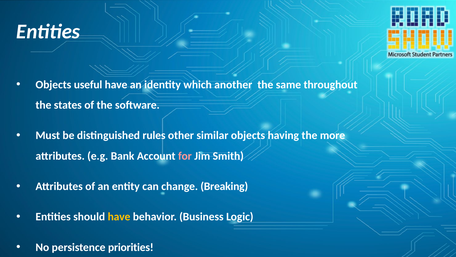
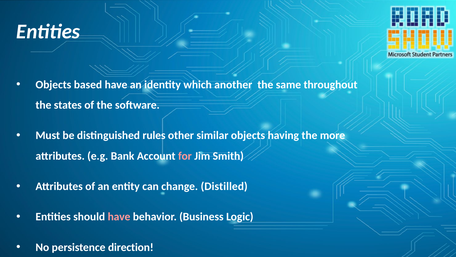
useful: useful -> based
Breaking: Breaking -> Distilled
have at (119, 216) colour: yellow -> pink
priorities: priorities -> direction
